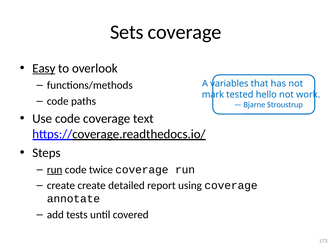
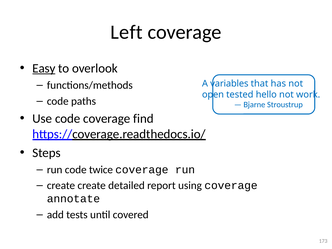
Sets: Sets -> Left
mark: mark -> open
text: text -> find
run at (55, 170) underline: present -> none
